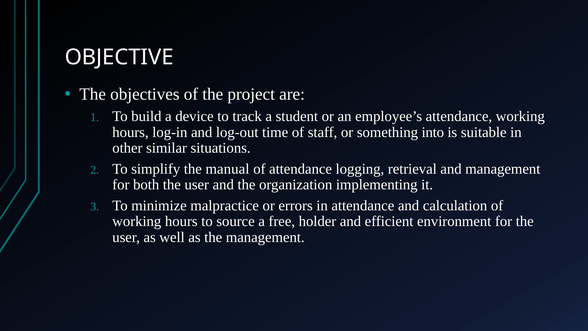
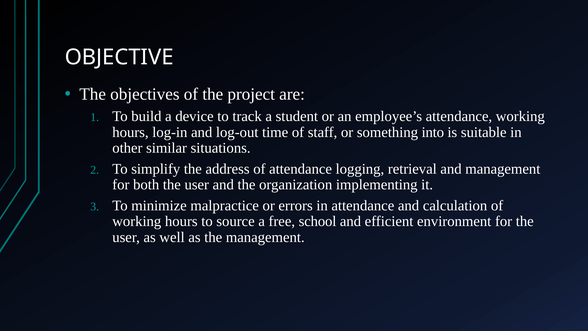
manual: manual -> address
holder: holder -> school
